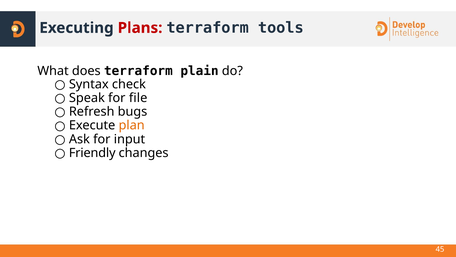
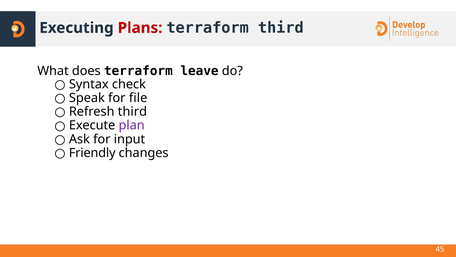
terraform tools: tools -> third
plain: plain -> leave
Refresh bugs: bugs -> third
plan colour: orange -> purple
